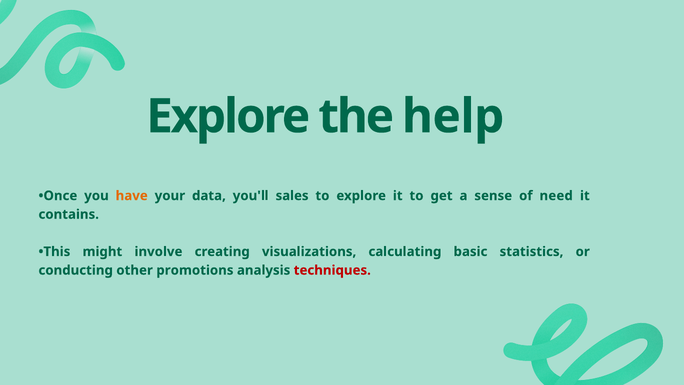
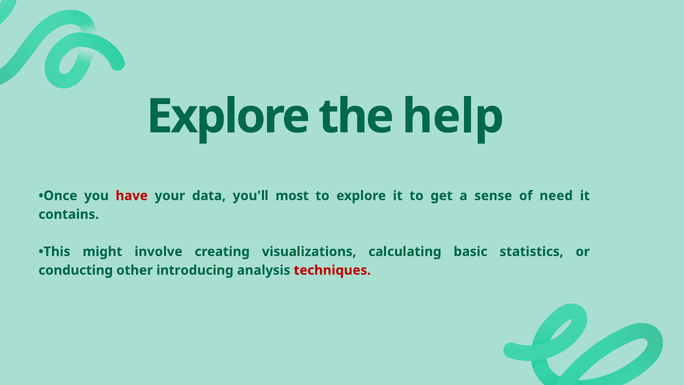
have colour: orange -> red
sales: sales -> most
promotions: promotions -> introducing
